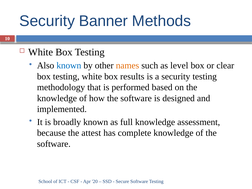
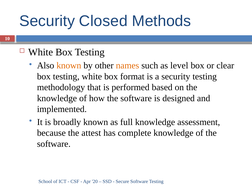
Banner: Banner -> Closed
known at (69, 66) colour: blue -> orange
results: results -> format
